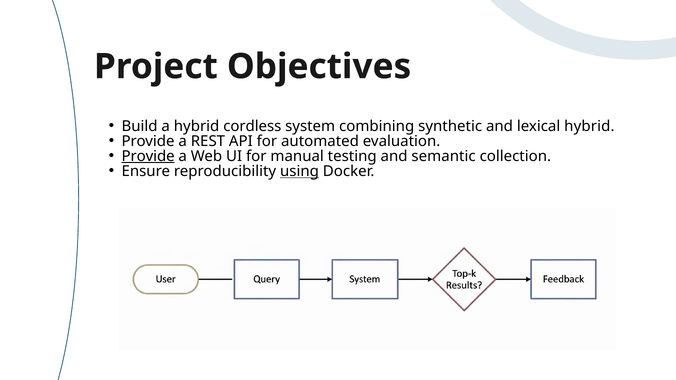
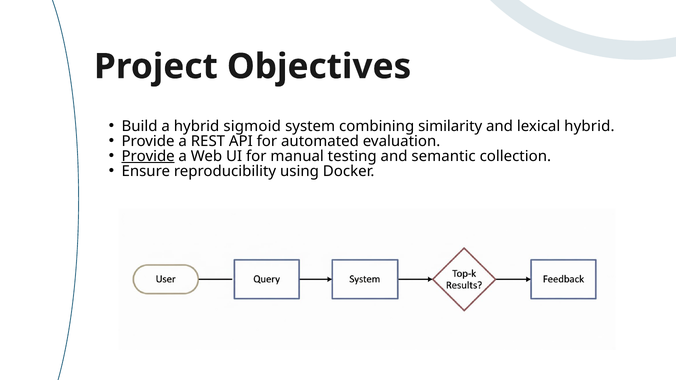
cordless: cordless -> sigmoid
synthetic: synthetic -> similarity
using underline: present -> none
